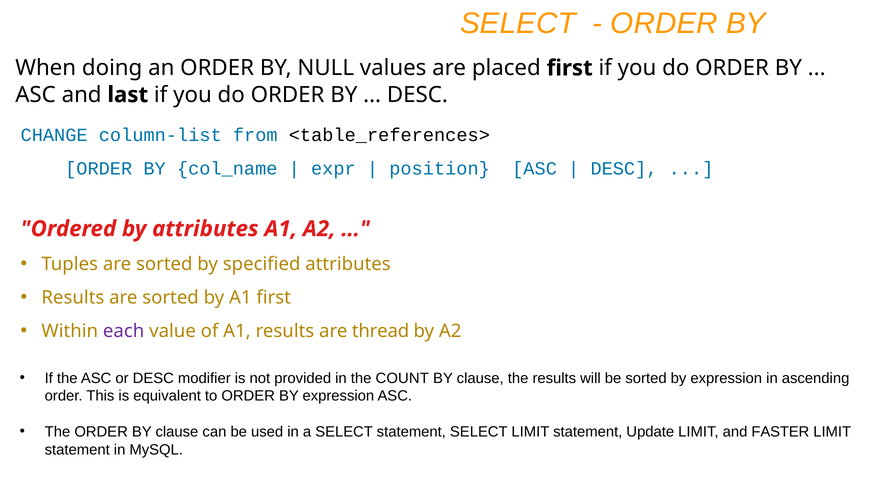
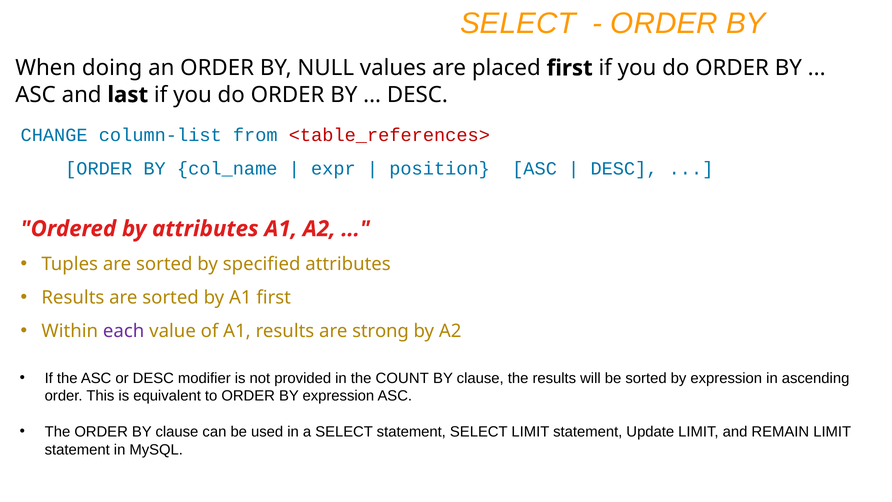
<table_references> colour: black -> red
thread: thread -> strong
FASTER: FASTER -> REMAIN
